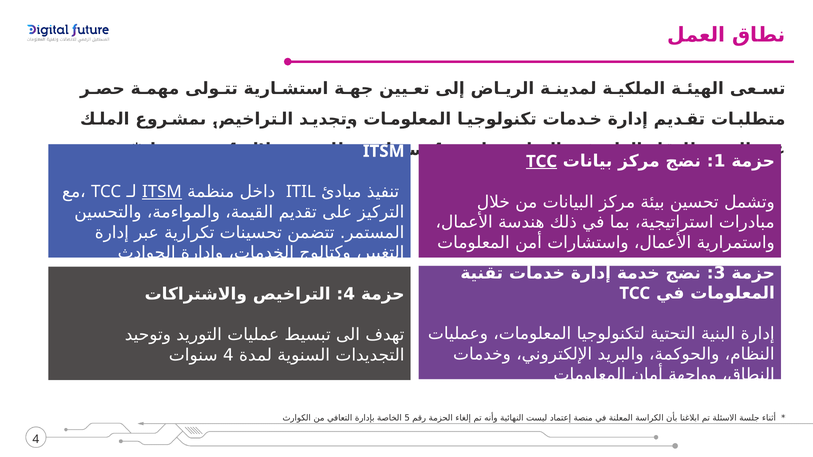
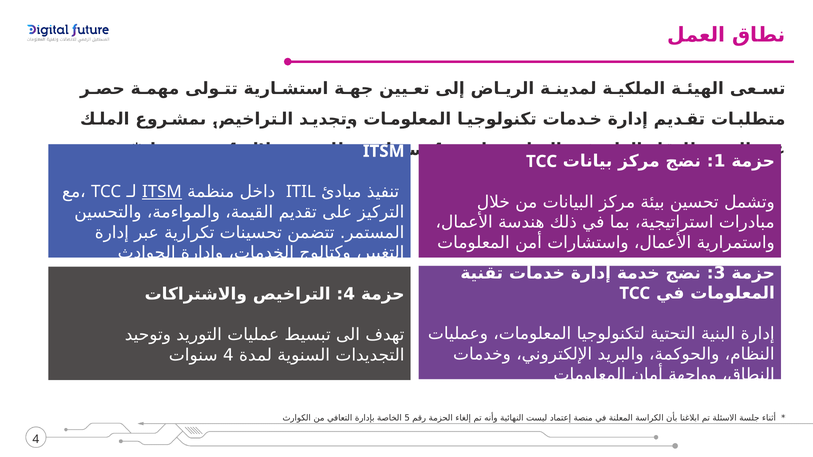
TCC at (542, 162) underline: present -> none
